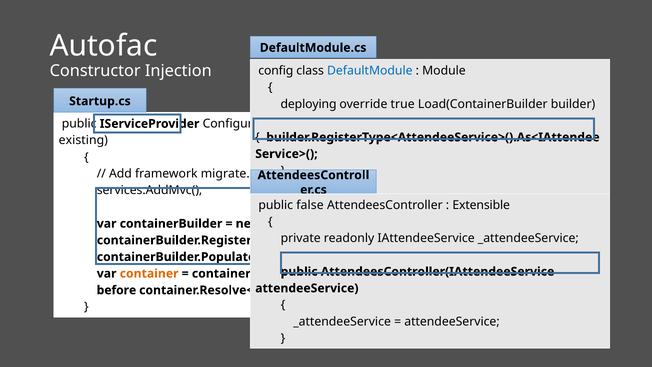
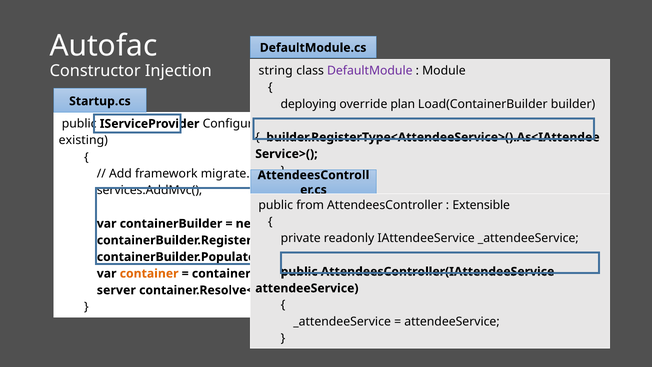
config: config -> string
DefaultModule colour: blue -> purple
true: true -> plan
false: false -> from
before: before -> server
